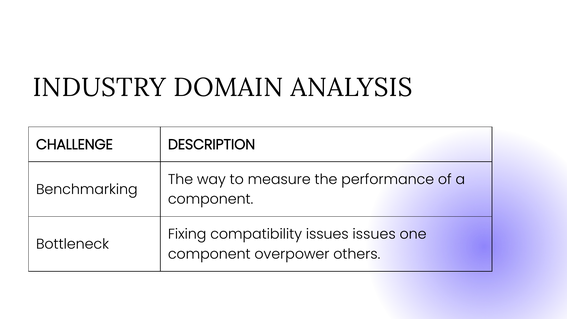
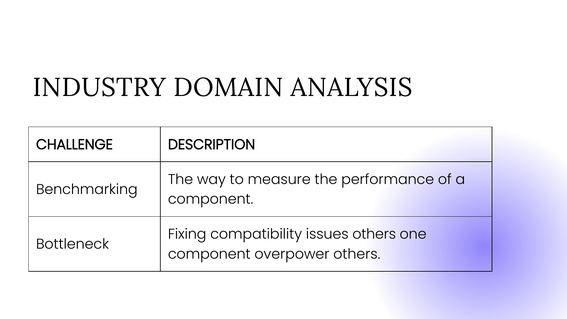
issues issues: issues -> others
